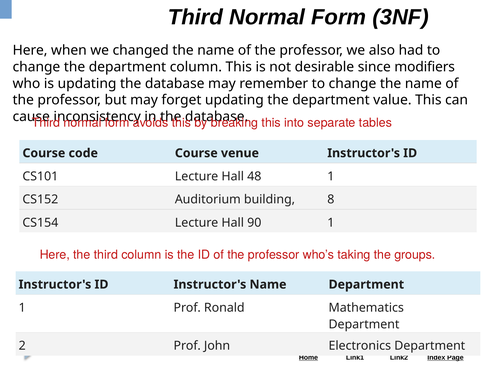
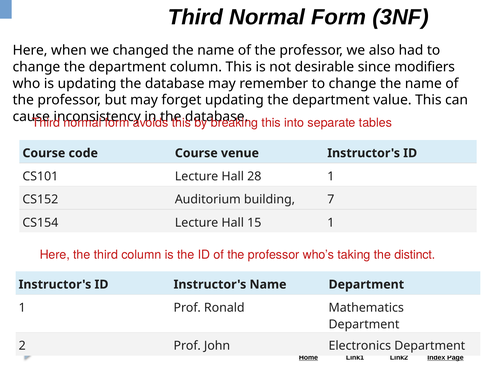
48: 48 -> 28
8: 8 -> 7
90: 90 -> 15
groups: groups -> distinct
